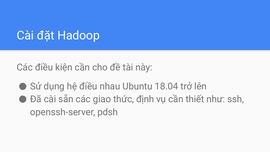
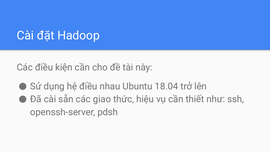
định: định -> hiệu
